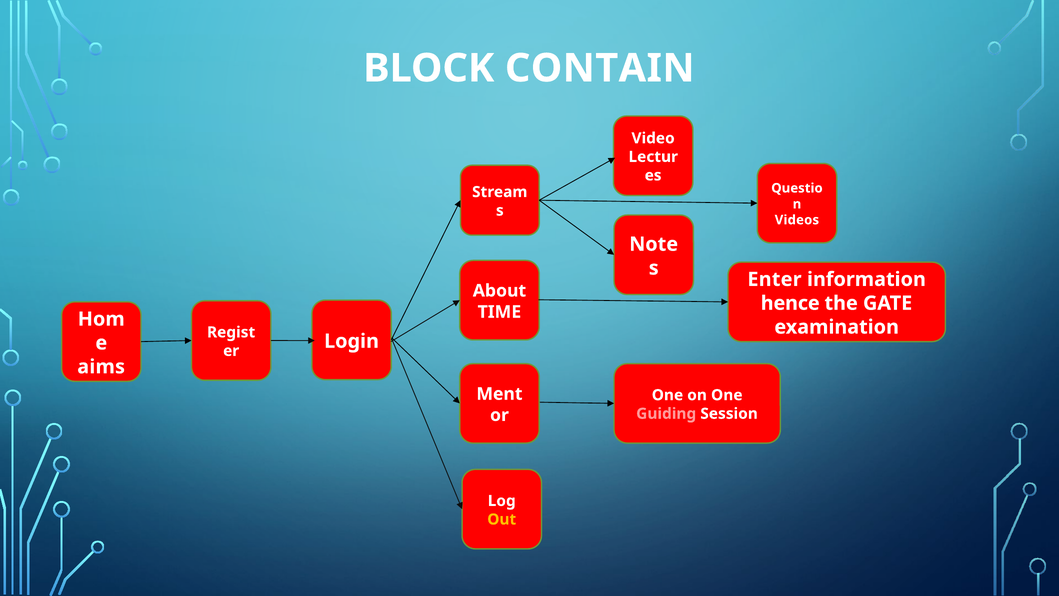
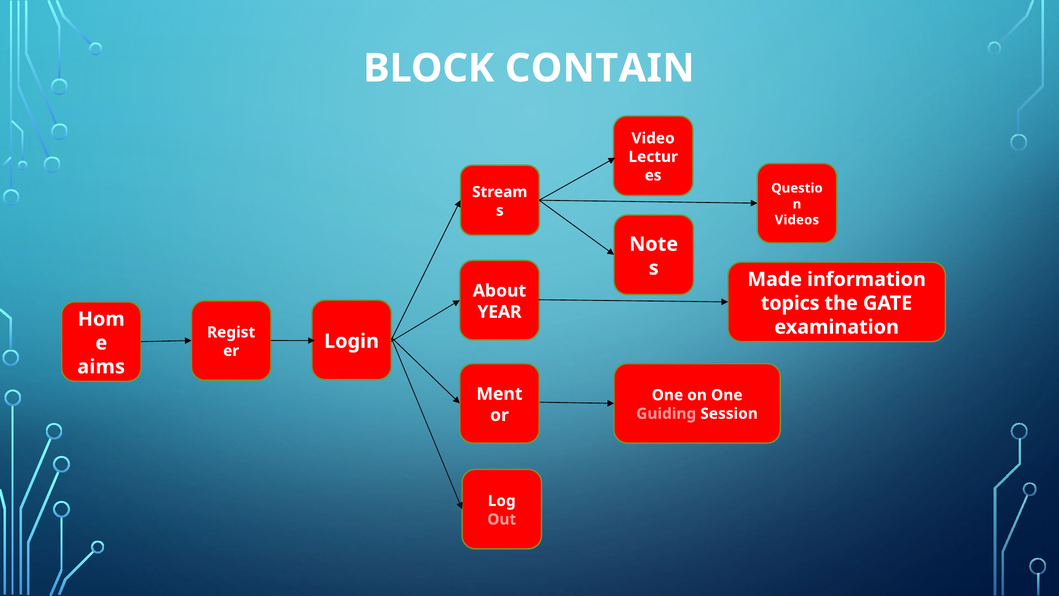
Enter: Enter -> Made
hence: hence -> topics
TIME: TIME -> YEAR
Out colour: yellow -> pink
